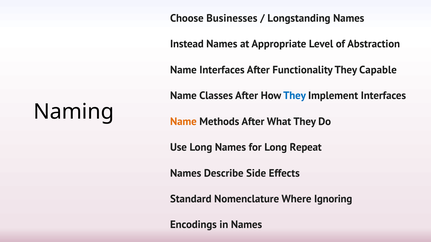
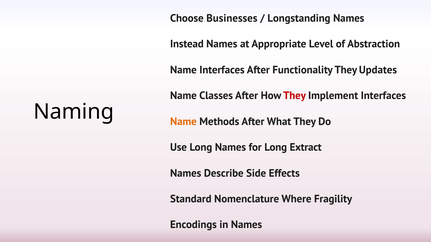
Capable: Capable -> Updates
They at (295, 96) colour: blue -> red
Repeat: Repeat -> Extract
Ignoring: Ignoring -> Fragility
